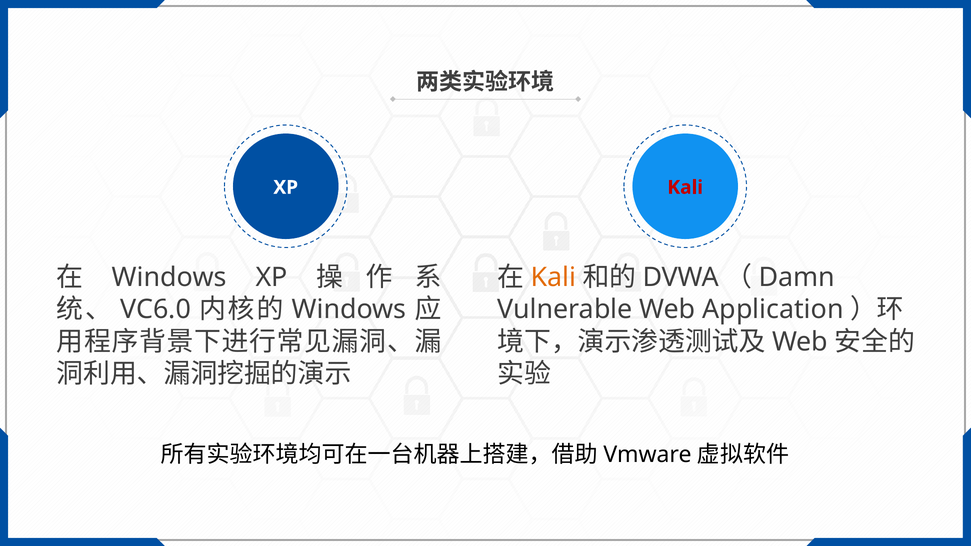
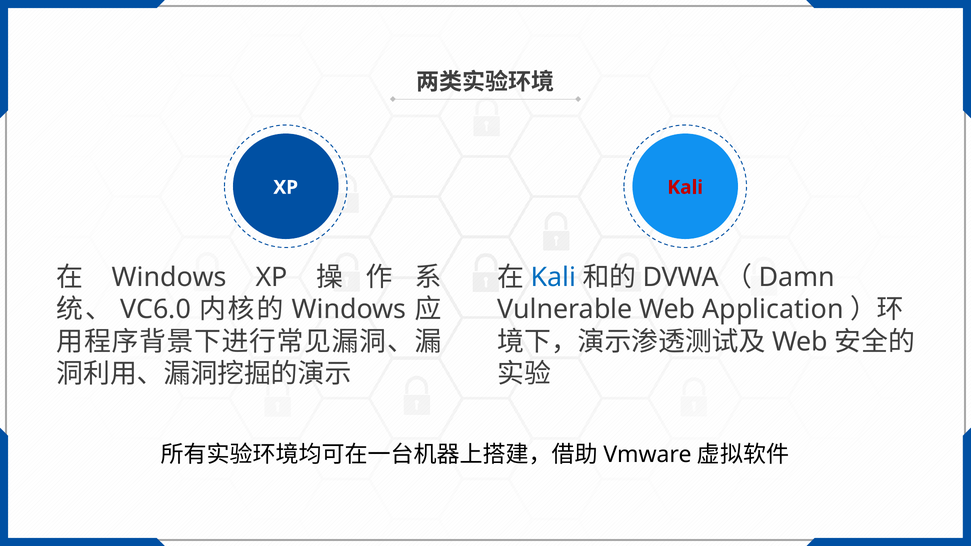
Kali at (553, 277) colour: orange -> blue
